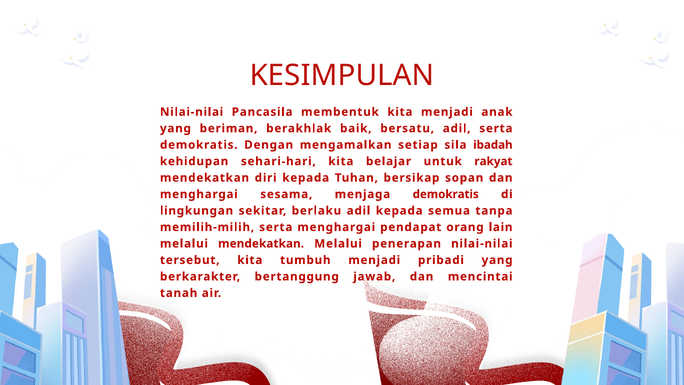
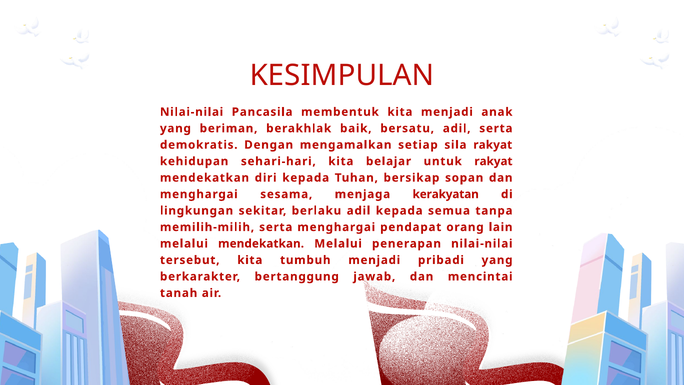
sila ibadah: ibadah -> rakyat
menjaga demokratis: demokratis -> kerakyatan
